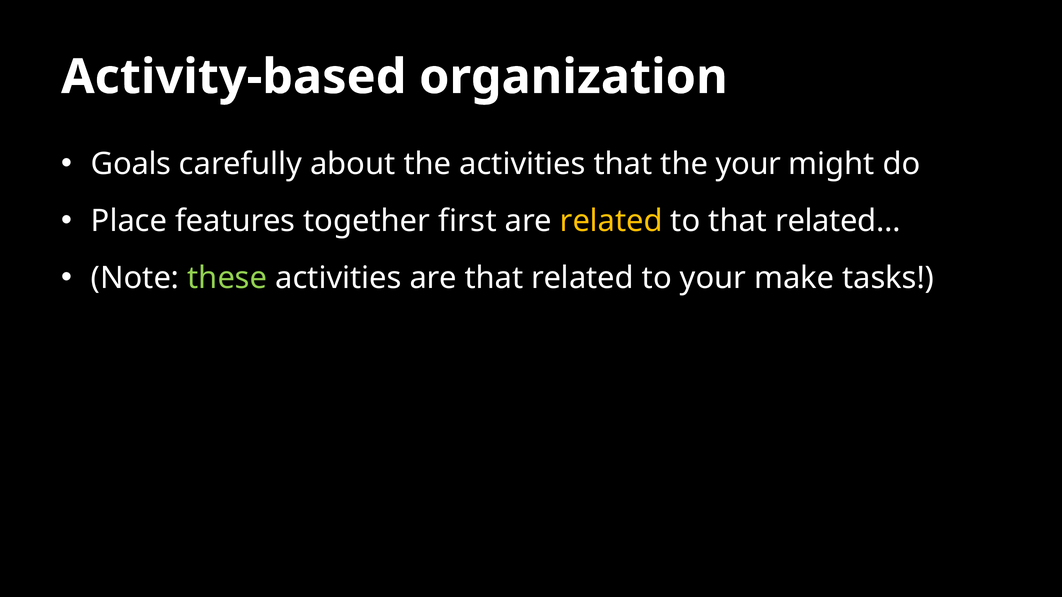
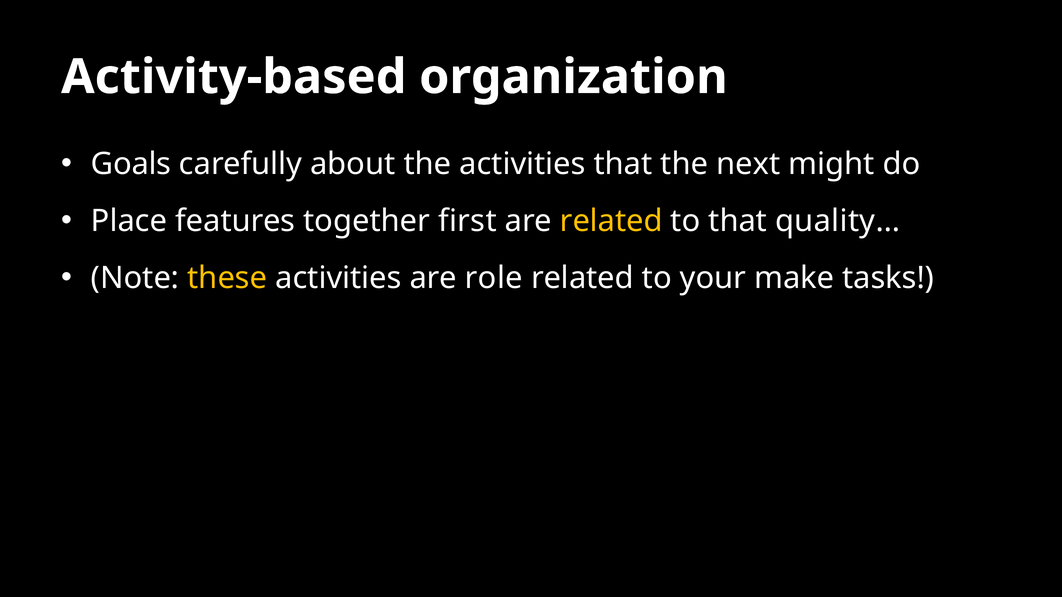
the your: your -> next
related…: related… -> quality…
these colour: light green -> yellow
are that: that -> role
